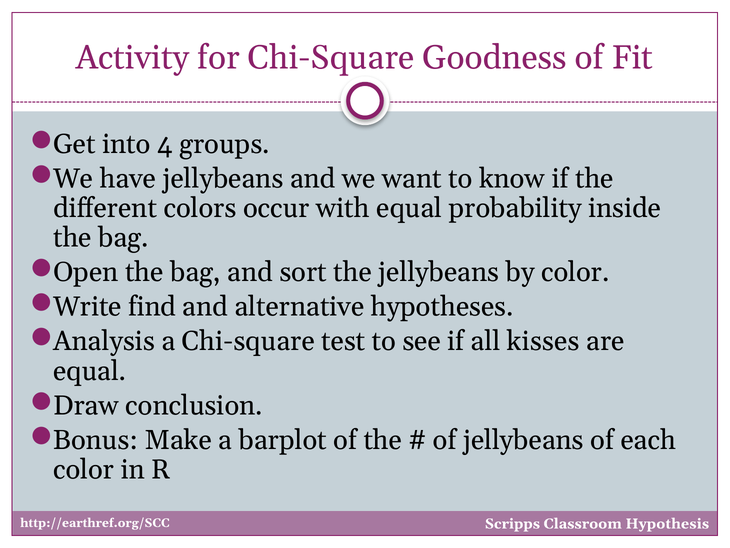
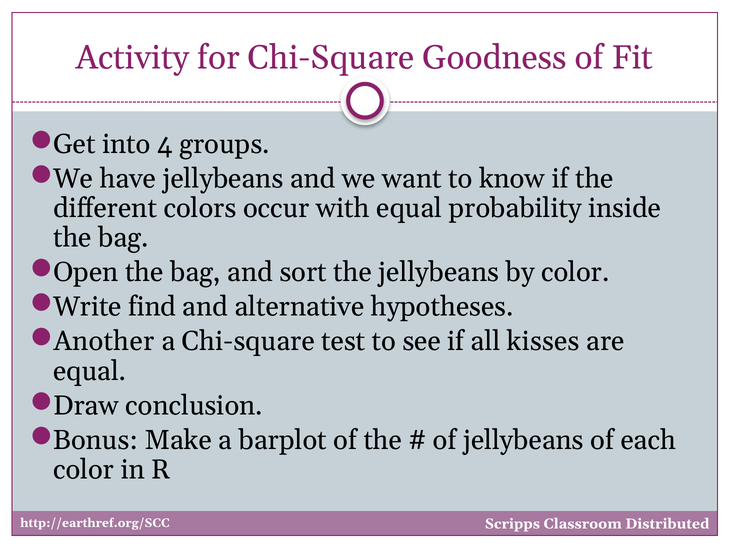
Analysis: Analysis -> Another
Hypothesis: Hypothesis -> Distributed
